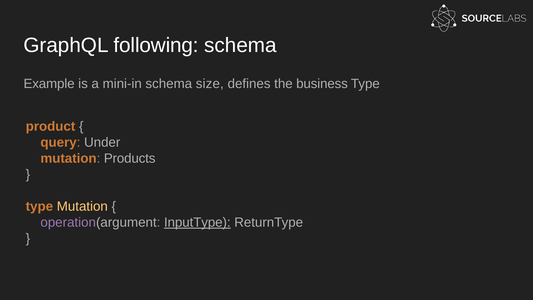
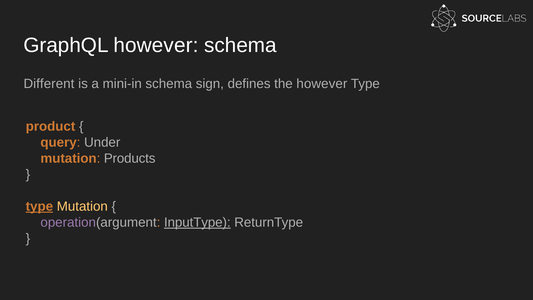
GraphQL following: following -> however
Example: Example -> Different
size: size -> sign
the business: business -> however
type at (39, 206) underline: none -> present
